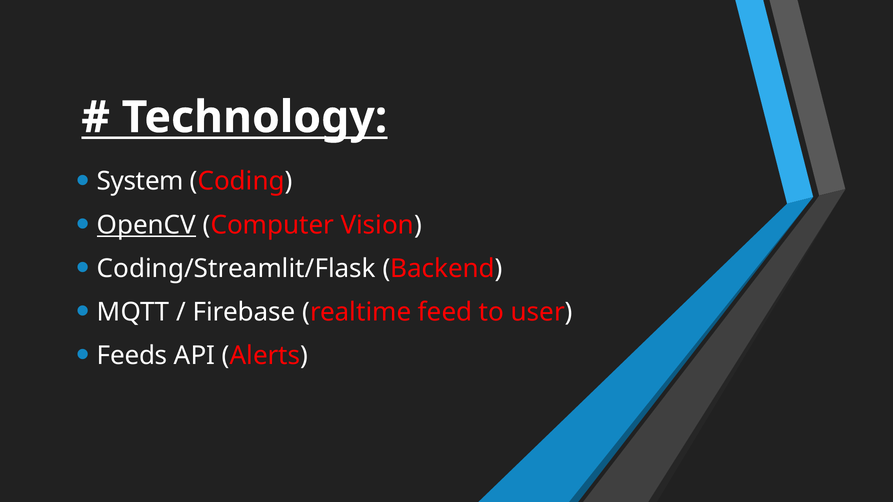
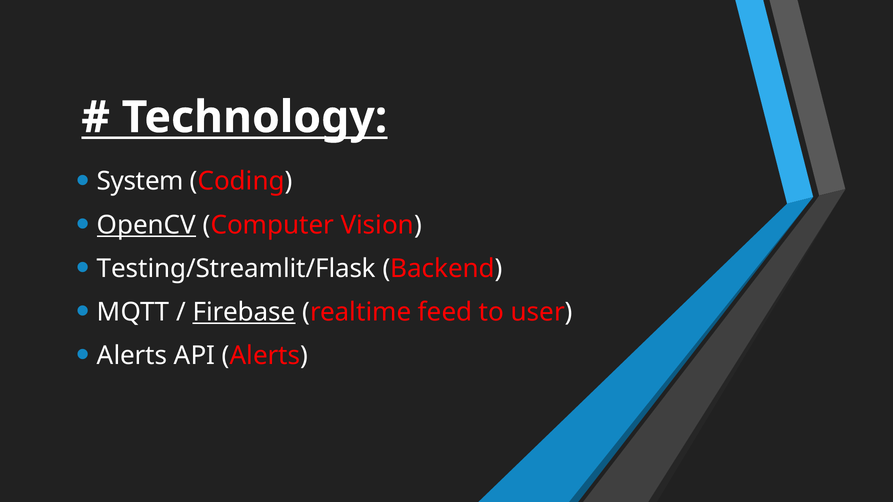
Coding/Streamlit/Flask: Coding/Streamlit/Flask -> Testing/Streamlit/Flask
Firebase underline: none -> present
Feeds at (132, 356): Feeds -> Alerts
